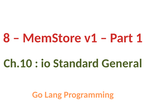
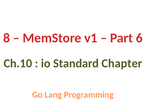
1: 1 -> 6
General: General -> Chapter
